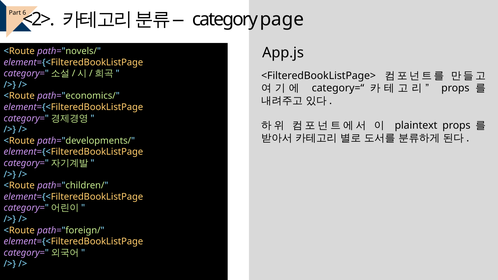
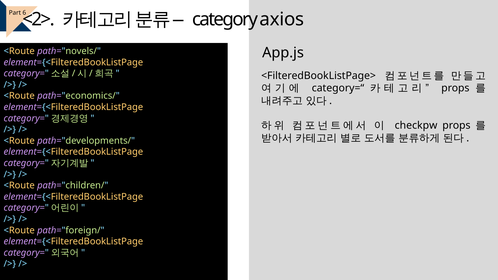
page: page -> axios
plaintext: plaintext -> checkpw
